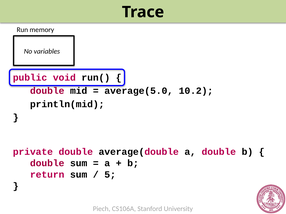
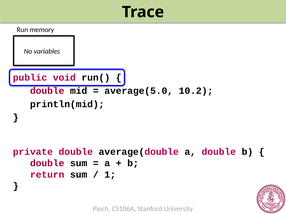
5: 5 -> 1
